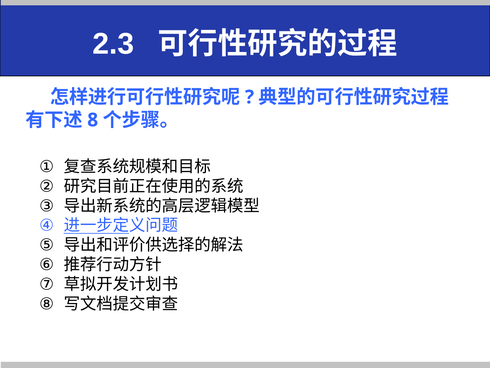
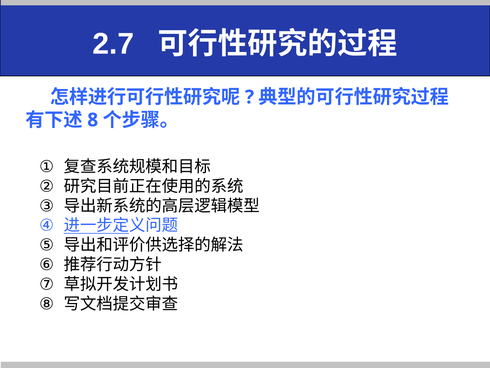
2.3: 2.3 -> 2.7
